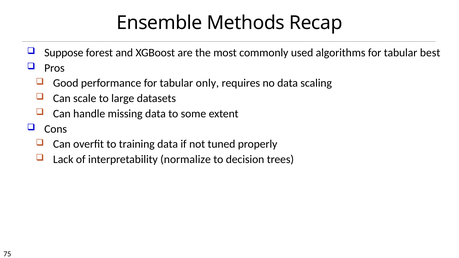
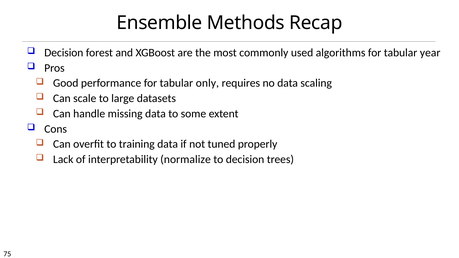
Suppose at (64, 53): Suppose -> Decision
best: best -> year
